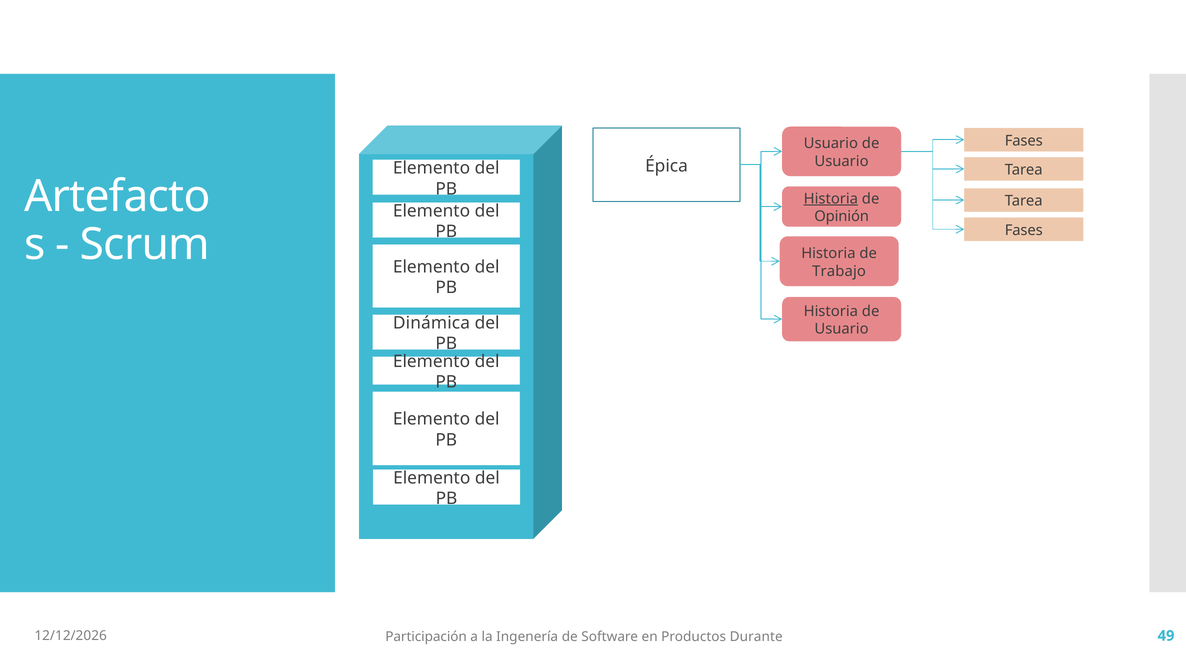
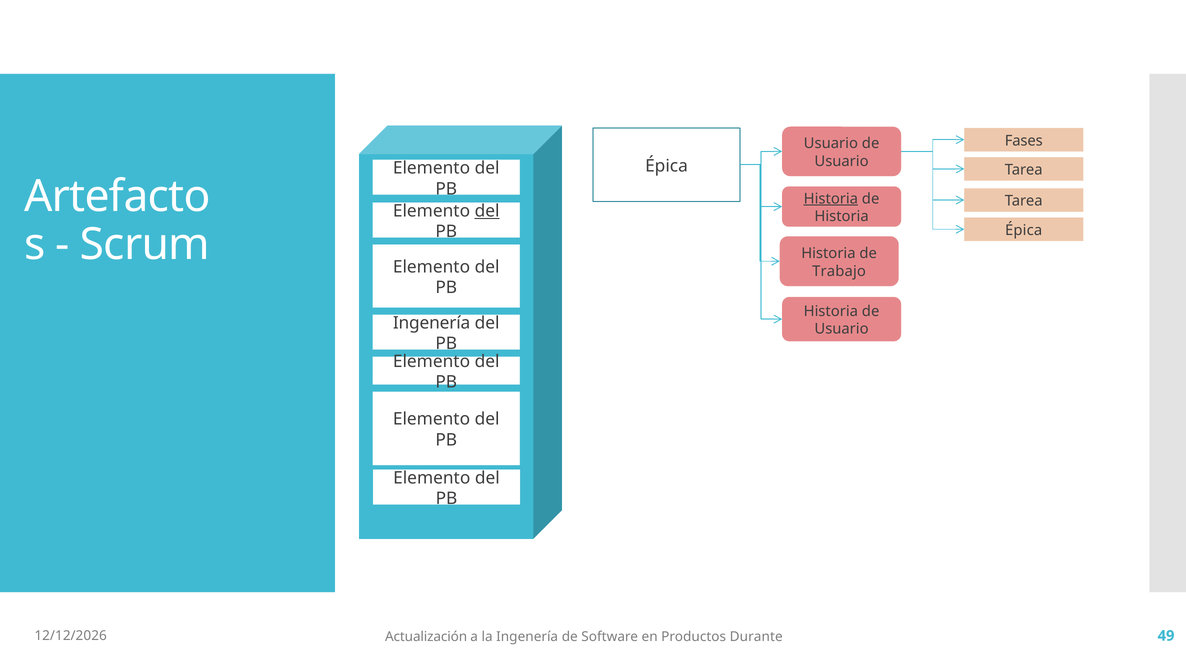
del at (487, 211) underline: none -> present
Opinión at (842, 217): Opinión -> Historia
Fases at (1024, 230): Fases -> Épica
Dinámica at (431, 323): Dinámica -> Ingenería
Participación: Participación -> Actualización
